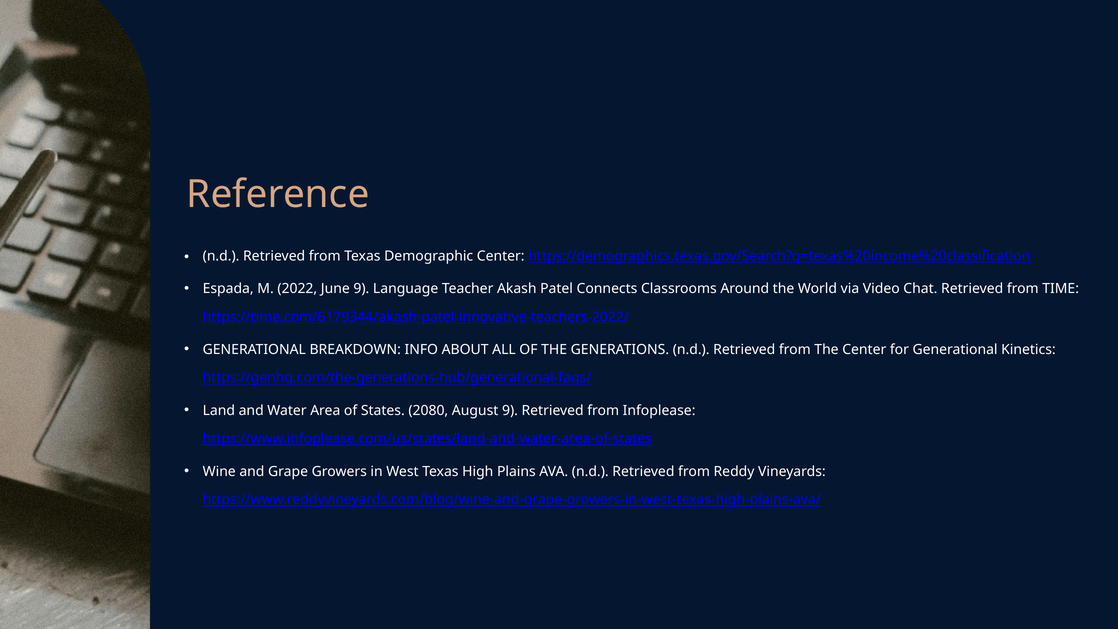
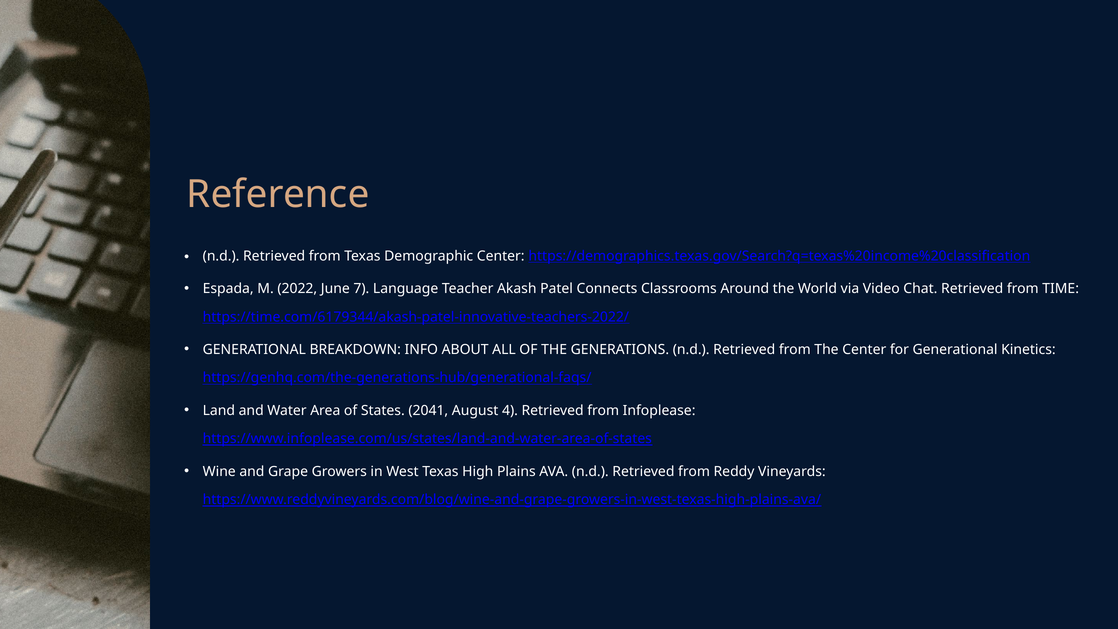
June 9: 9 -> 7
2080: 2080 -> 2041
August 9: 9 -> 4
